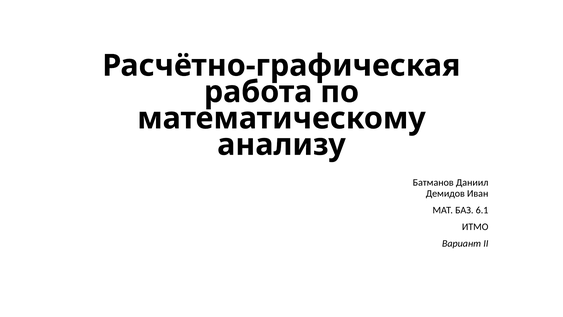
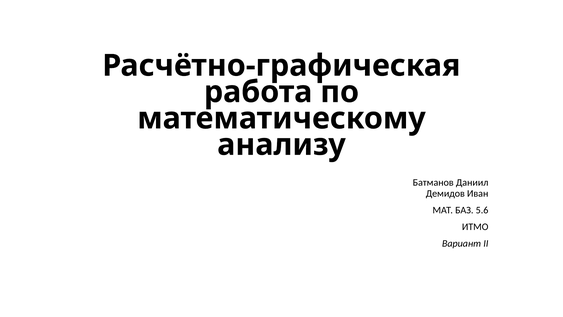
6.1: 6.1 -> 5.6
